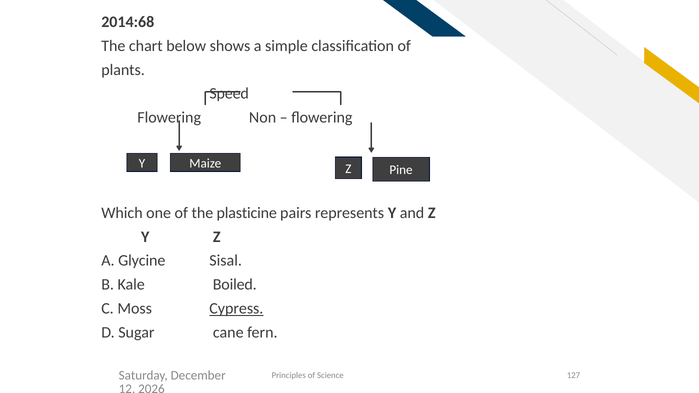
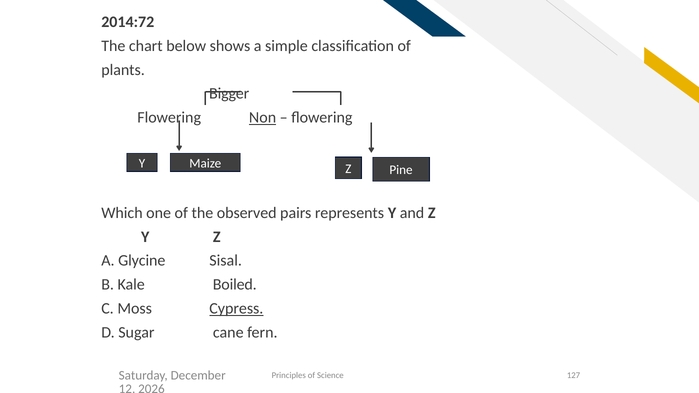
2014:68: 2014:68 -> 2014:72
Speed: Speed -> Bigger
Non underline: none -> present
plasticine: plasticine -> observed
